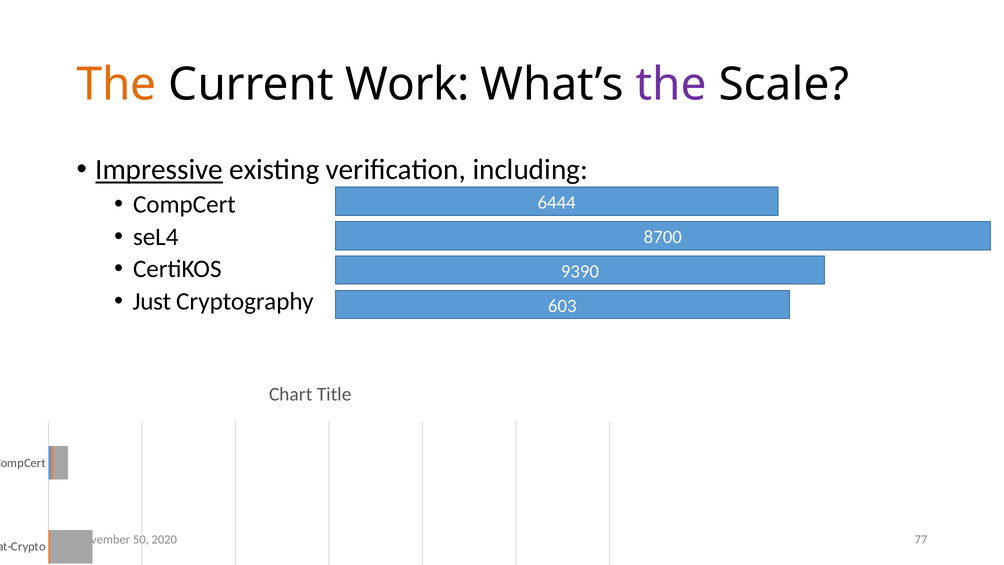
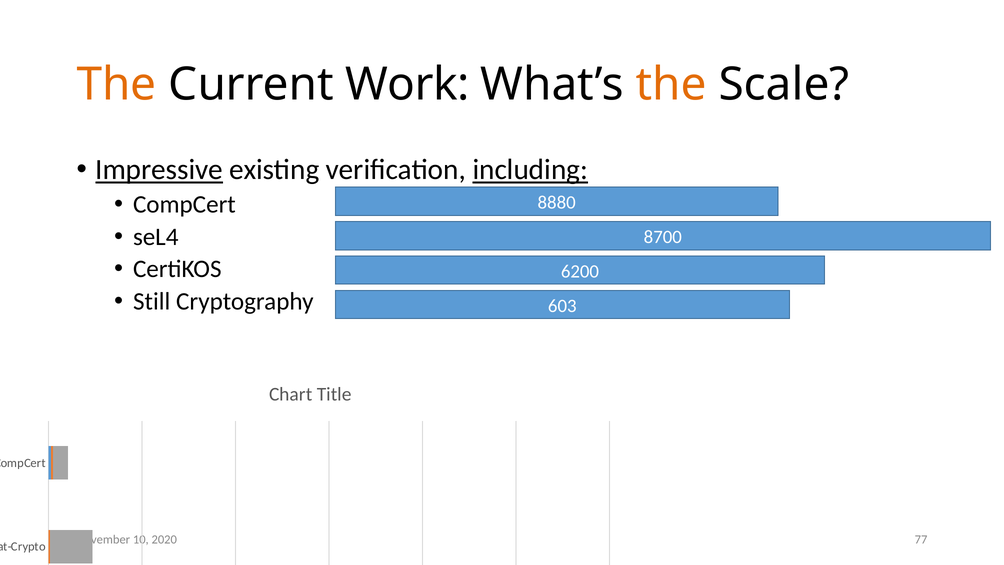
the at (671, 84) colour: purple -> orange
including underline: none -> present
6444: 6444 -> 8880
9390: 9390 -> 6200
Just: Just -> Still
50: 50 -> 10
